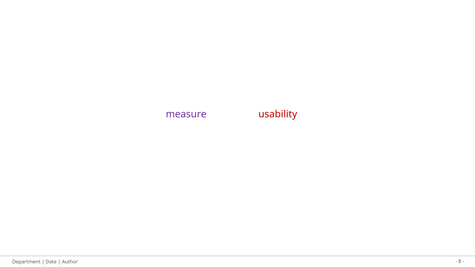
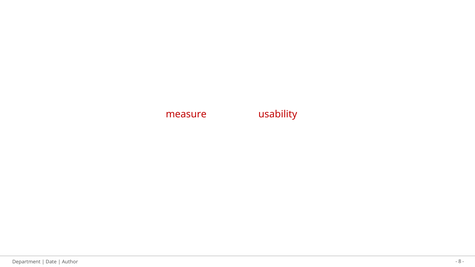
measure colour: purple -> red
